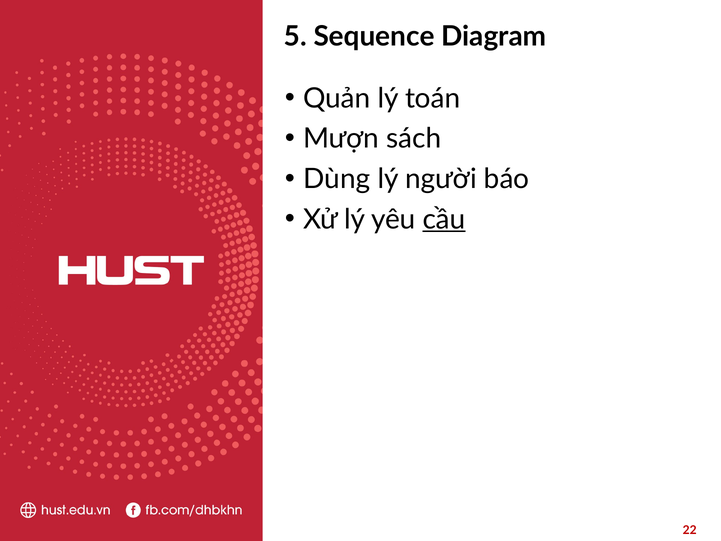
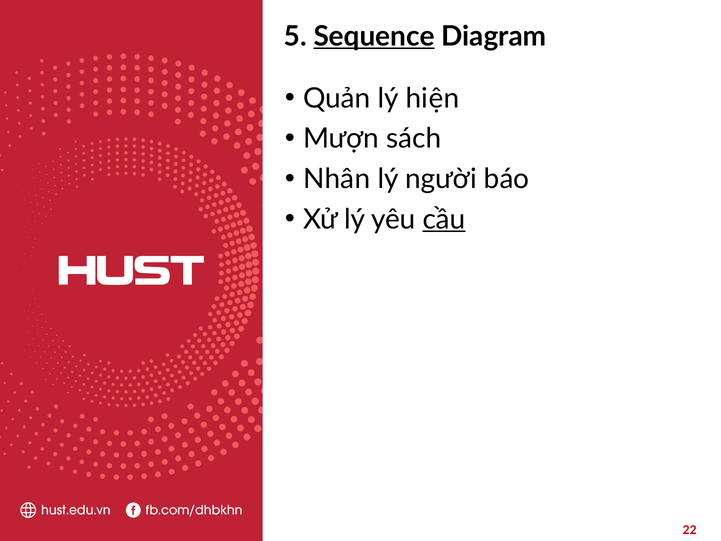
Sequence underline: none -> present
toán: toán -> hiện
Dùng: Dùng -> Nhân
